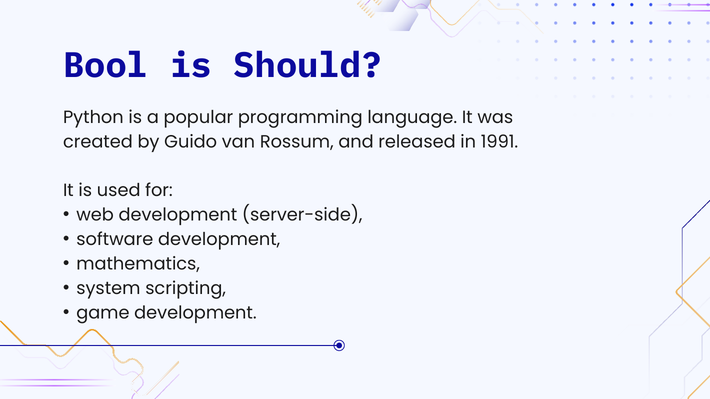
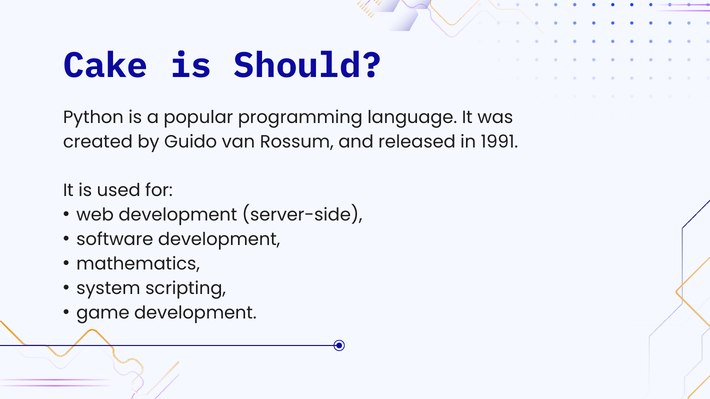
Bool: Bool -> Cake
